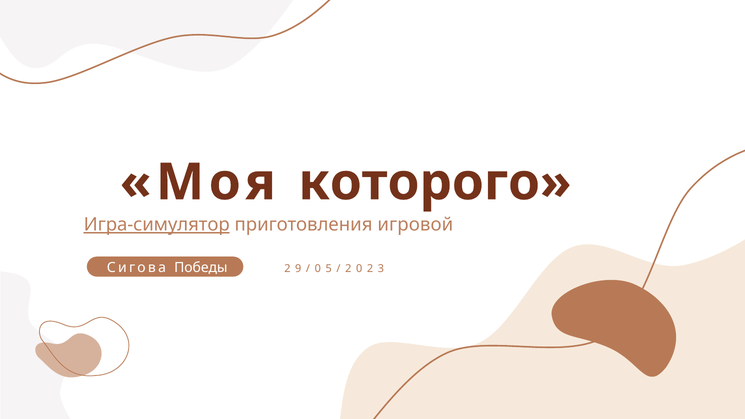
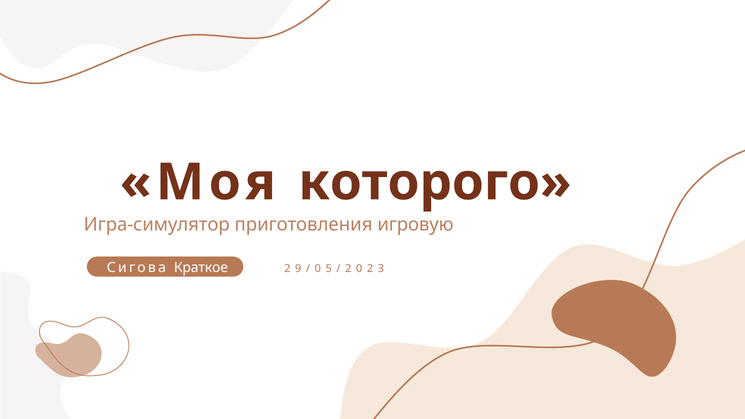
Игра-симулятор underline: present -> none
игровой: игровой -> игровую
Победы: Победы -> Краткое
